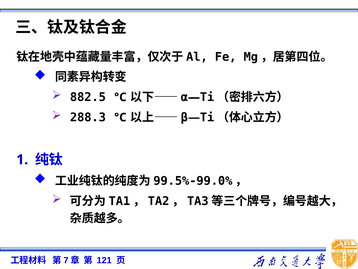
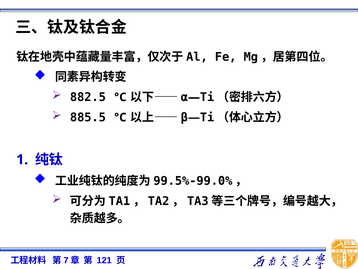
288.3: 288.3 -> 885.5
